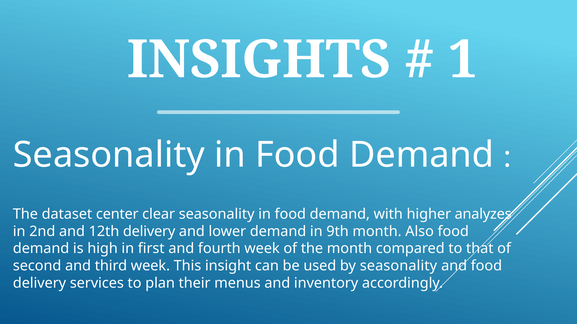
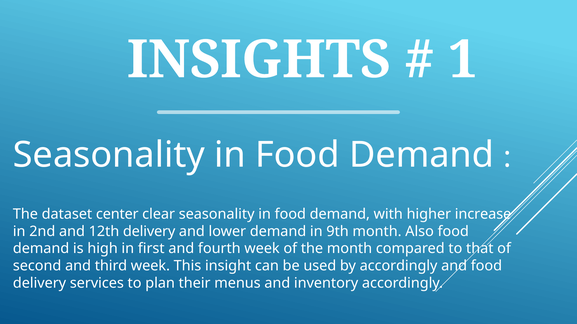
analyzes: analyzes -> increase
by seasonality: seasonality -> accordingly
